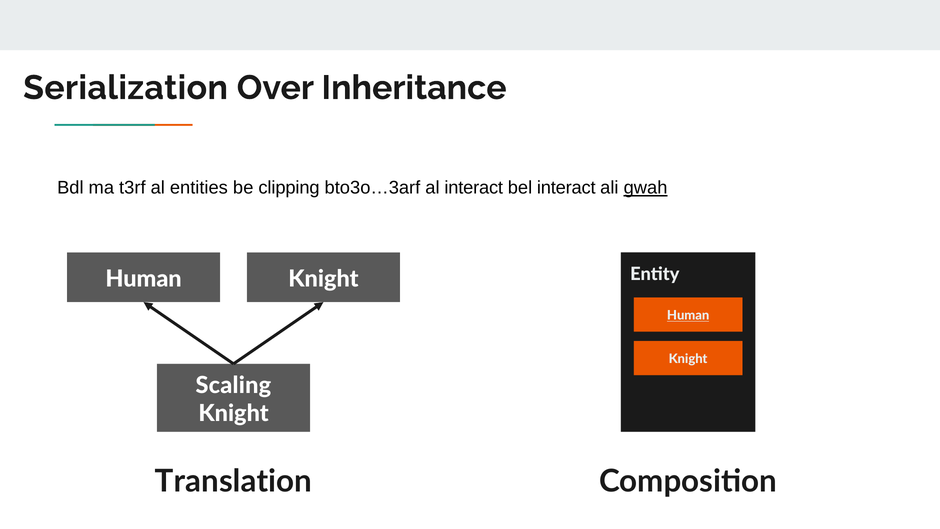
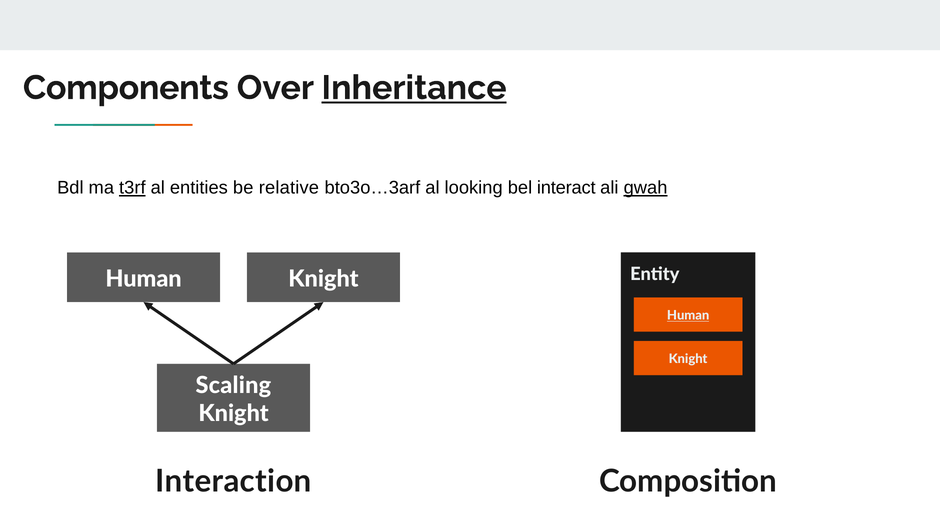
Serialization: Serialization -> Components
Inheritance underline: none -> present
t3rf underline: none -> present
clipping: clipping -> relative
al interact: interact -> looking
Translation: Translation -> Interaction
